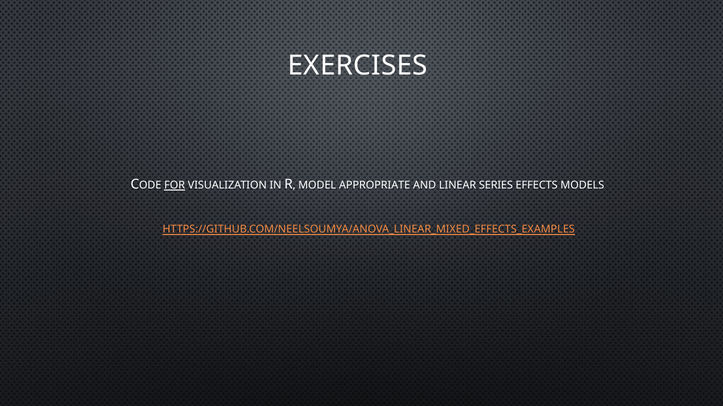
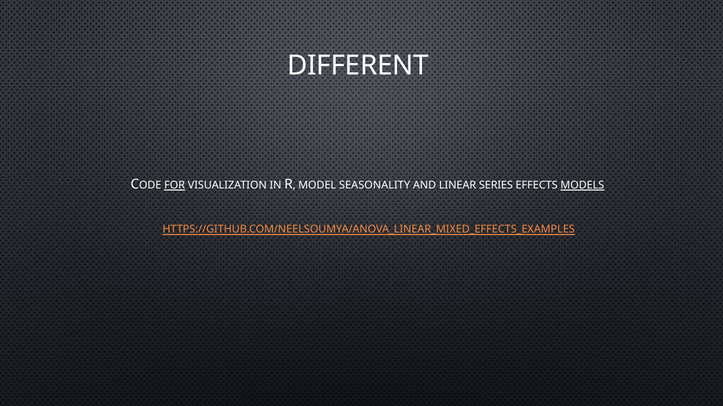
EXERCISES: EXERCISES -> DIFFERENT
APPROPRIATE: APPROPRIATE -> SEASONALITY
MODELS underline: none -> present
